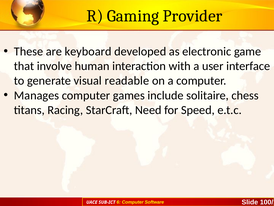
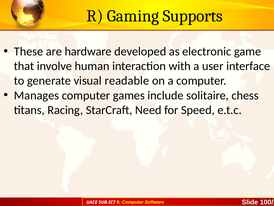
Provider: Provider -> Supports
keyboard: keyboard -> hardware
